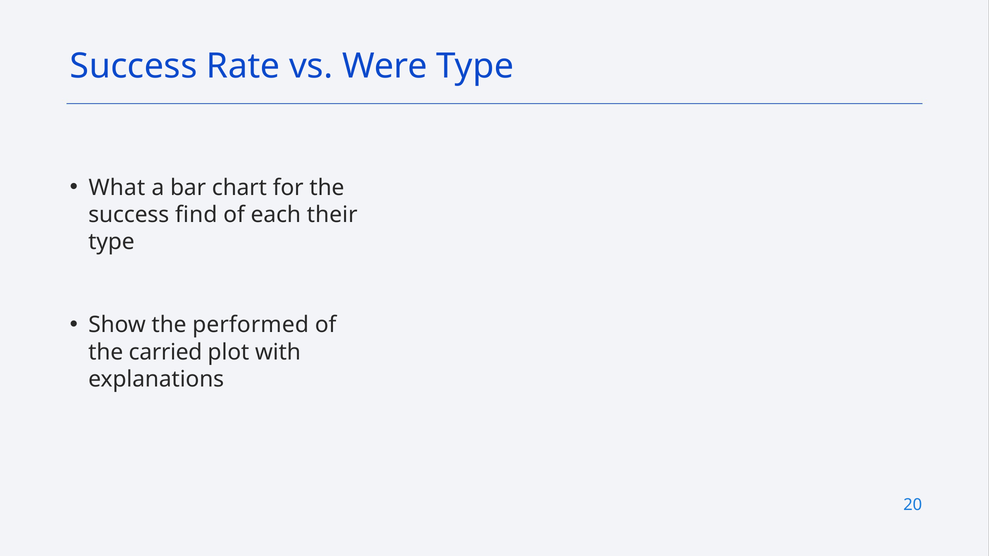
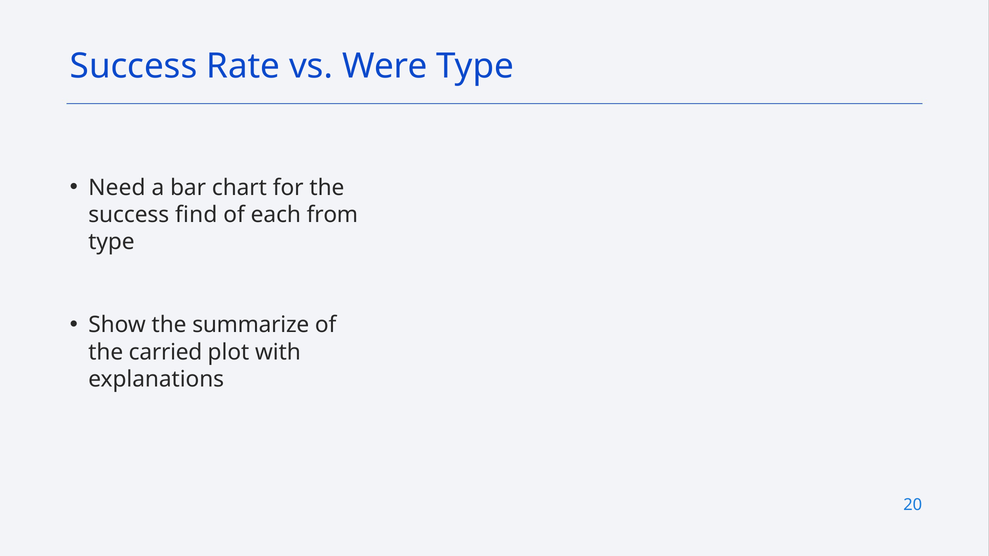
What: What -> Need
their: their -> from
performed: performed -> summarize
